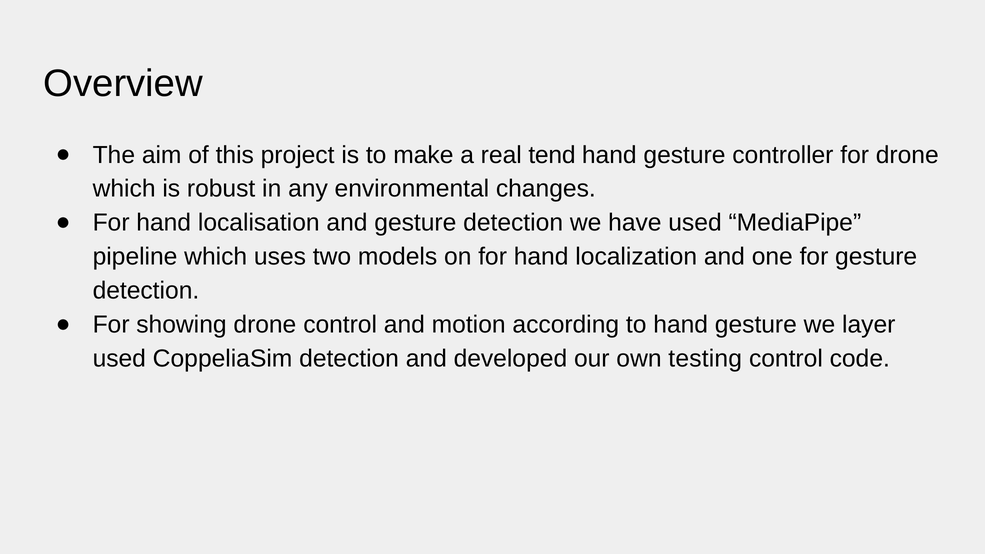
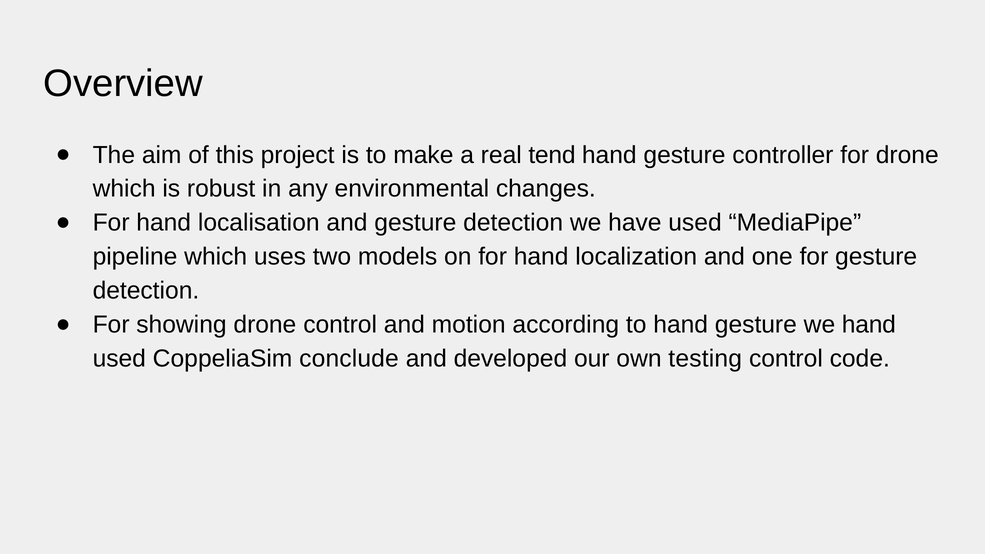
we layer: layer -> hand
CoppeliaSim detection: detection -> conclude
